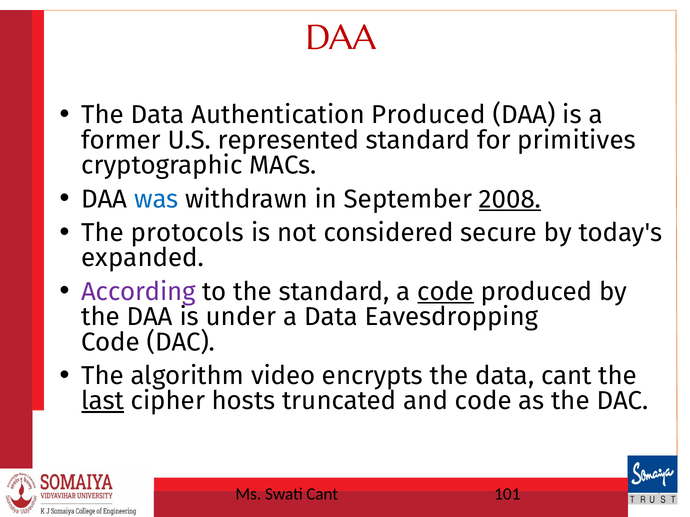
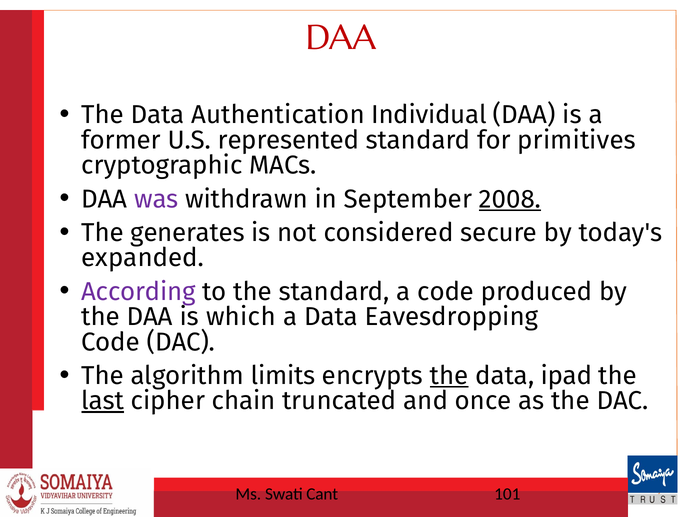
Authentication Produced: Produced -> Individual
was colour: blue -> purple
protocols: protocols -> generates
code at (446, 292) underline: present -> none
under: under -> which
video: video -> limits
the at (449, 376) underline: none -> present
data cant: cant -> ipad
hosts: hosts -> chain
and code: code -> once
